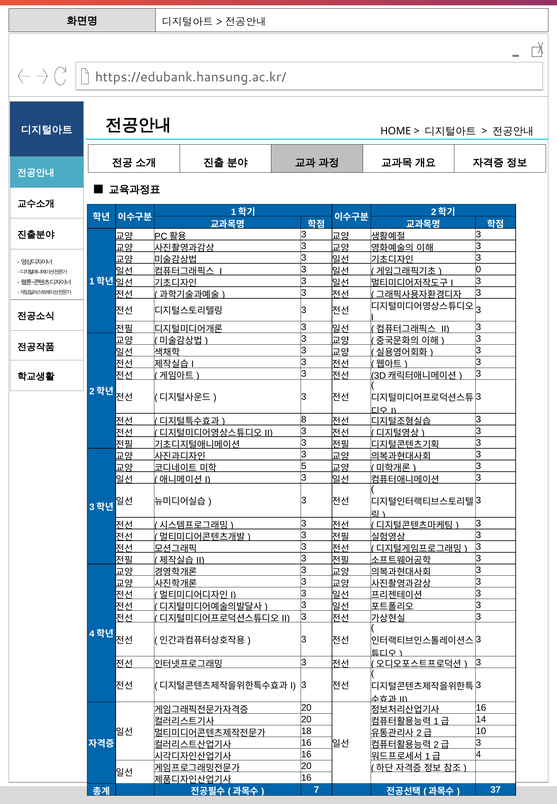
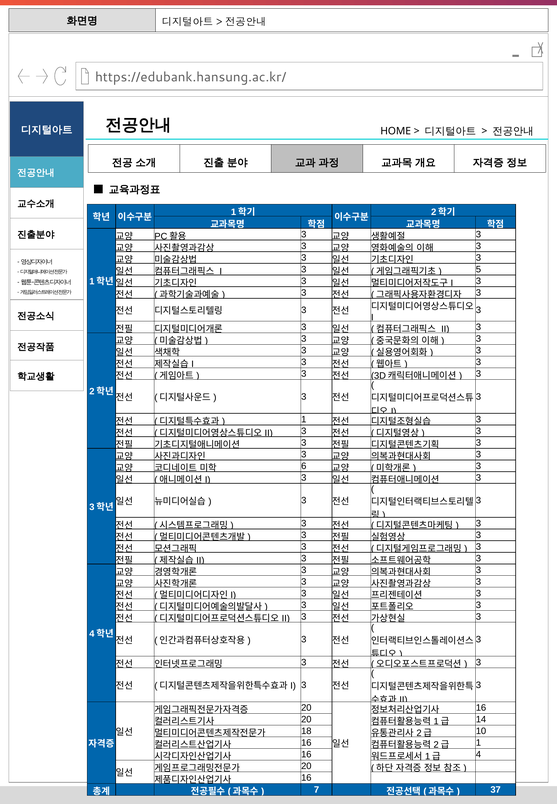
0: 0 -> 5
8 at (304, 420): 8 -> 1
5: 5 -> 6
3 at (478, 743): 3 -> 1
